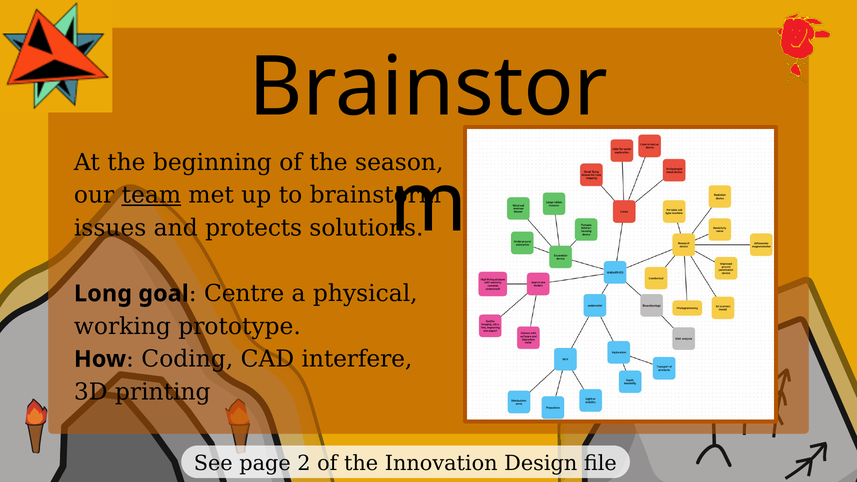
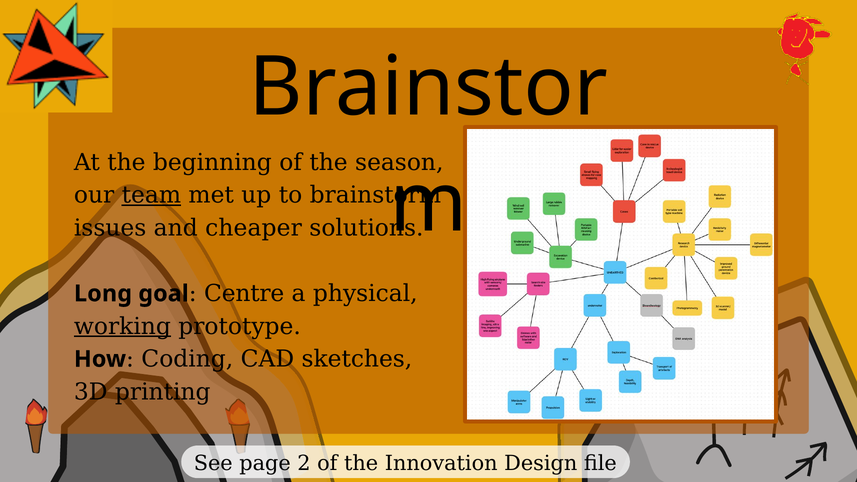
protects: protects -> cheaper
working underline: none -> present
interfere: interfere -> sketches
